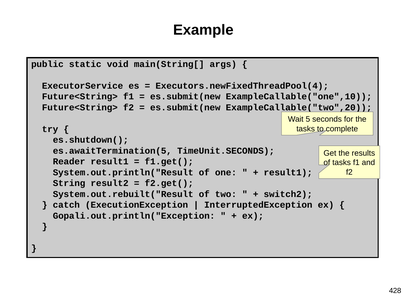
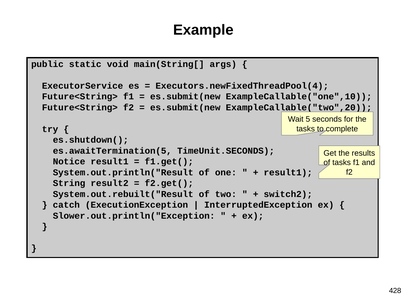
Reader: Reader -> Notice
Gopali.out.println("Exception: Gopali.out.println("Exception -> Slower.out.println("Exception
